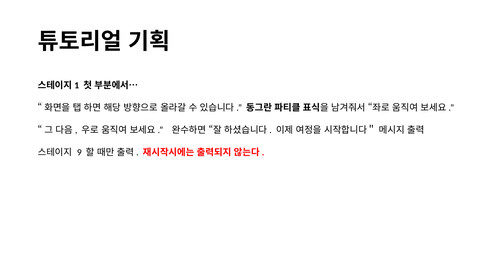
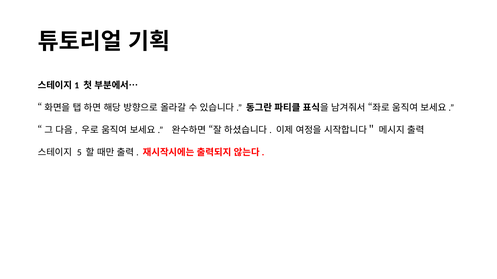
9: 9 -> 5
